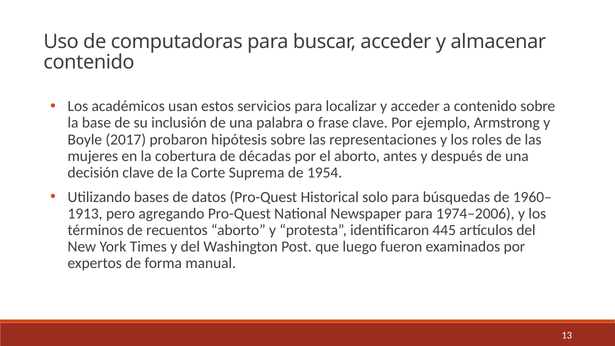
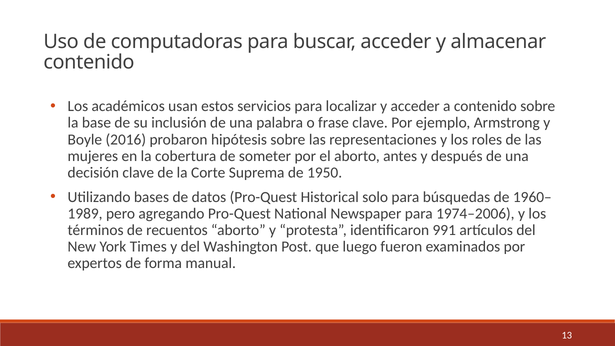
2017: 2017 -> 2016
décadas: décadas -> someter
1954: 1954 -> 1950
1913: 1913 -> 1989
445: 445 -> 991
